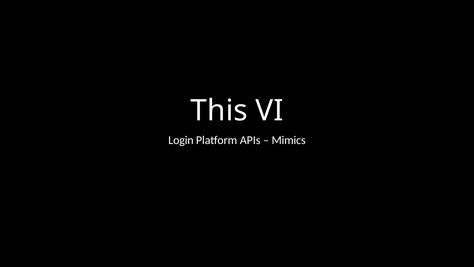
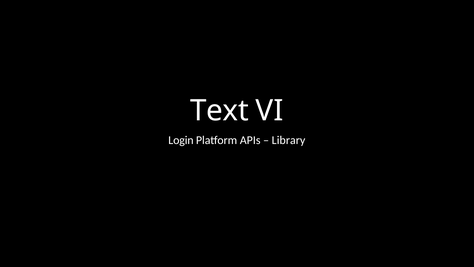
This: This -> Text
Mimics: Mimics -> Library
